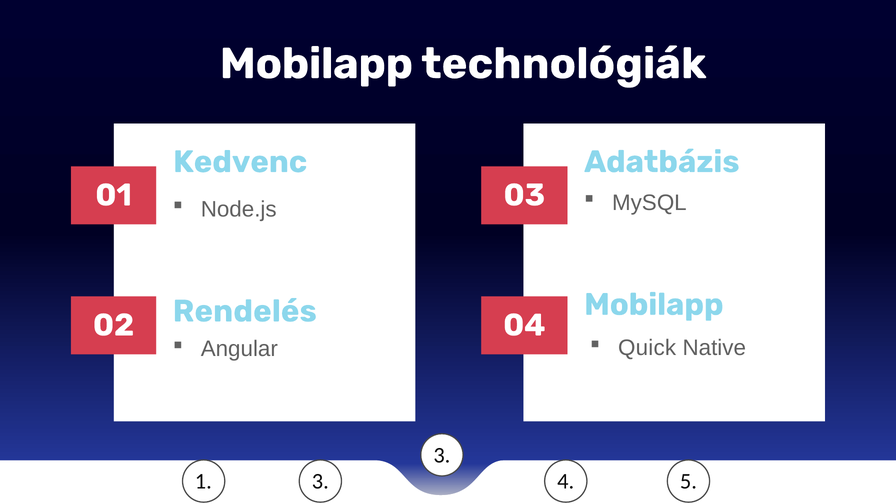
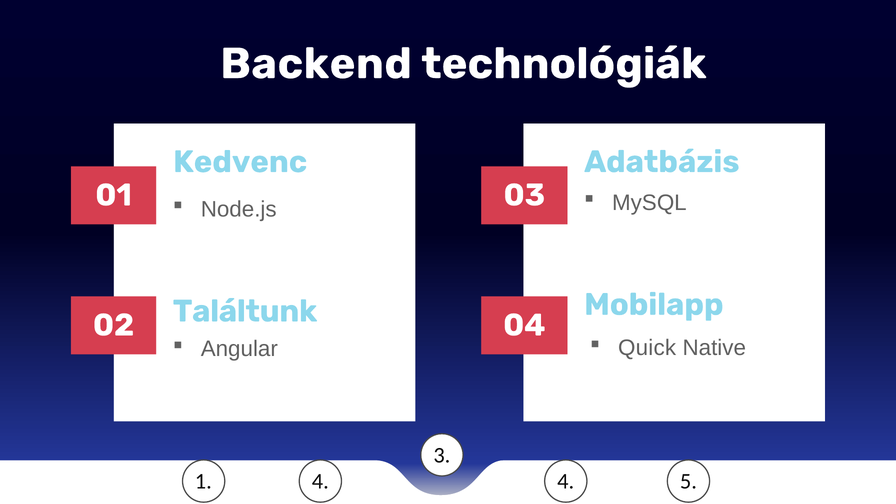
Mobilapp at (316, 64): Mobilapp -> Backend
Rendelés: Rendelés -> Találtunk
3 at (320, 481): 3 -> 4
